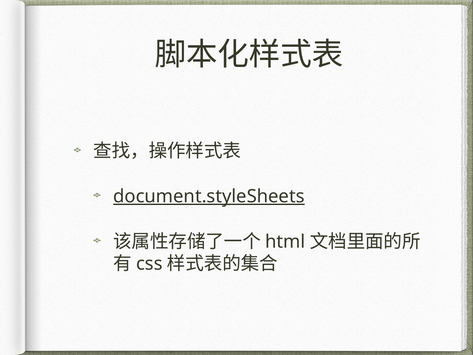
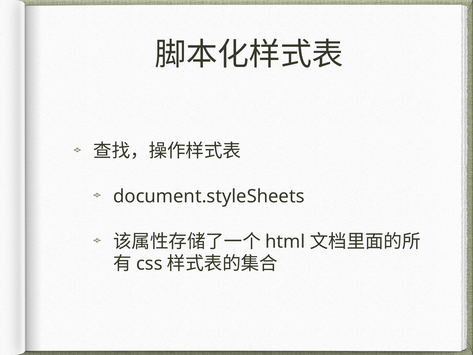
document.styleSheets underline: present -> none
